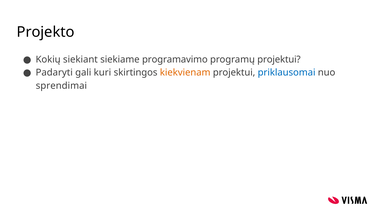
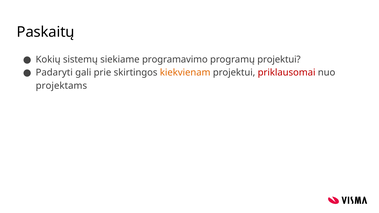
Projekto: Projekto -> Paskaitų
siekiant: siekiant -> sistemų
kuri: kuri -> prie
priklausomai colour: blue -> red
sprendimai: sprendimai -> projektams
